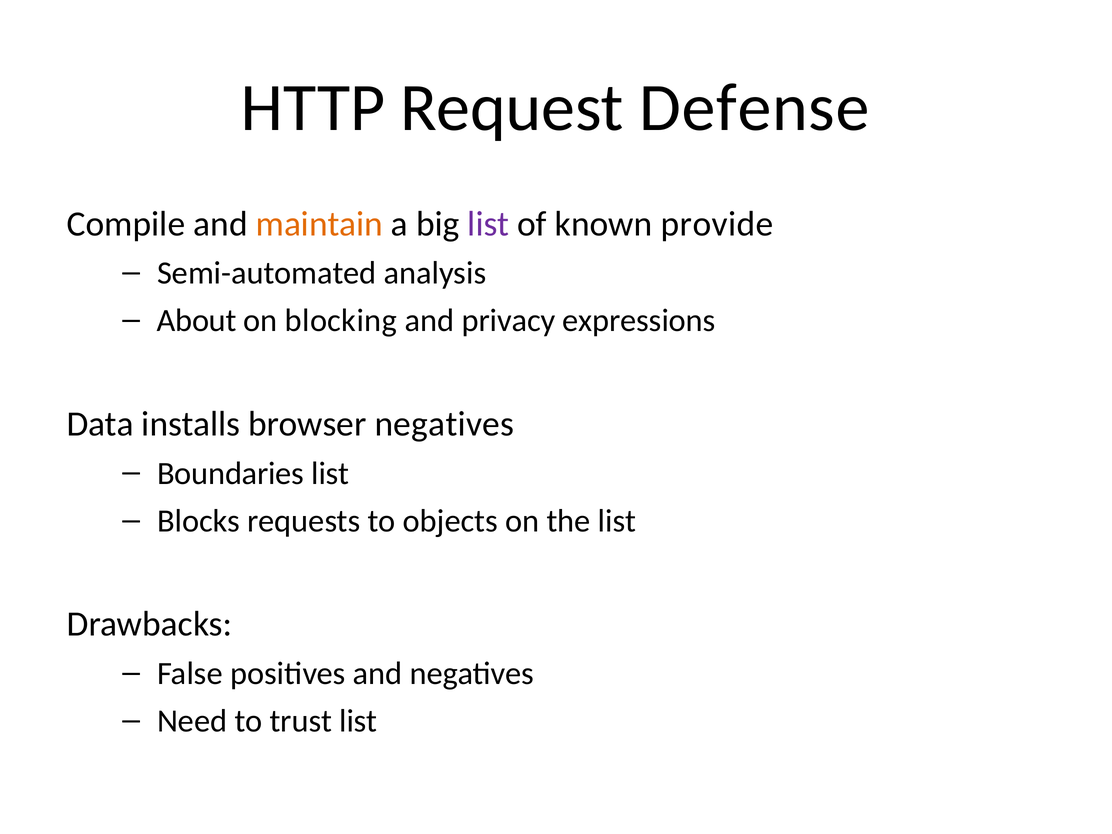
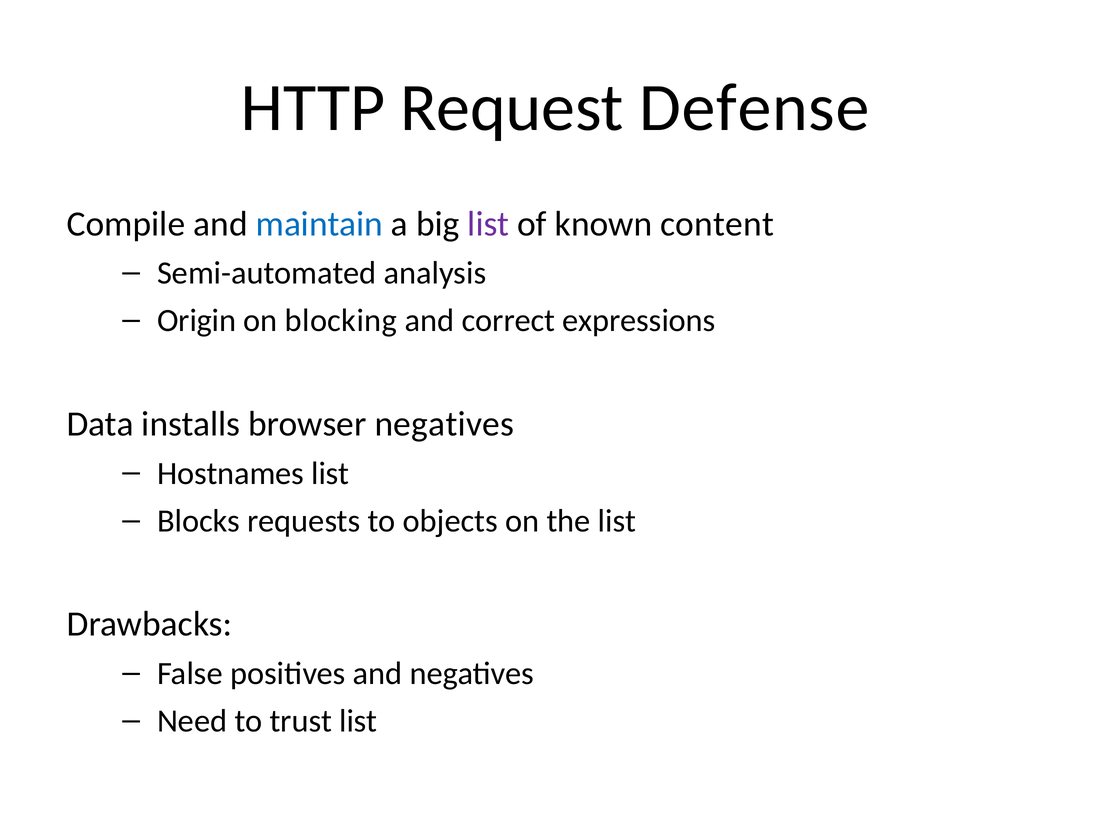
maintain colour: orange -> blue
provide: provide -> content
About: About -> Origin
privacy: privacy -> correct
Boundaries: Boundaries -> Hostnames
